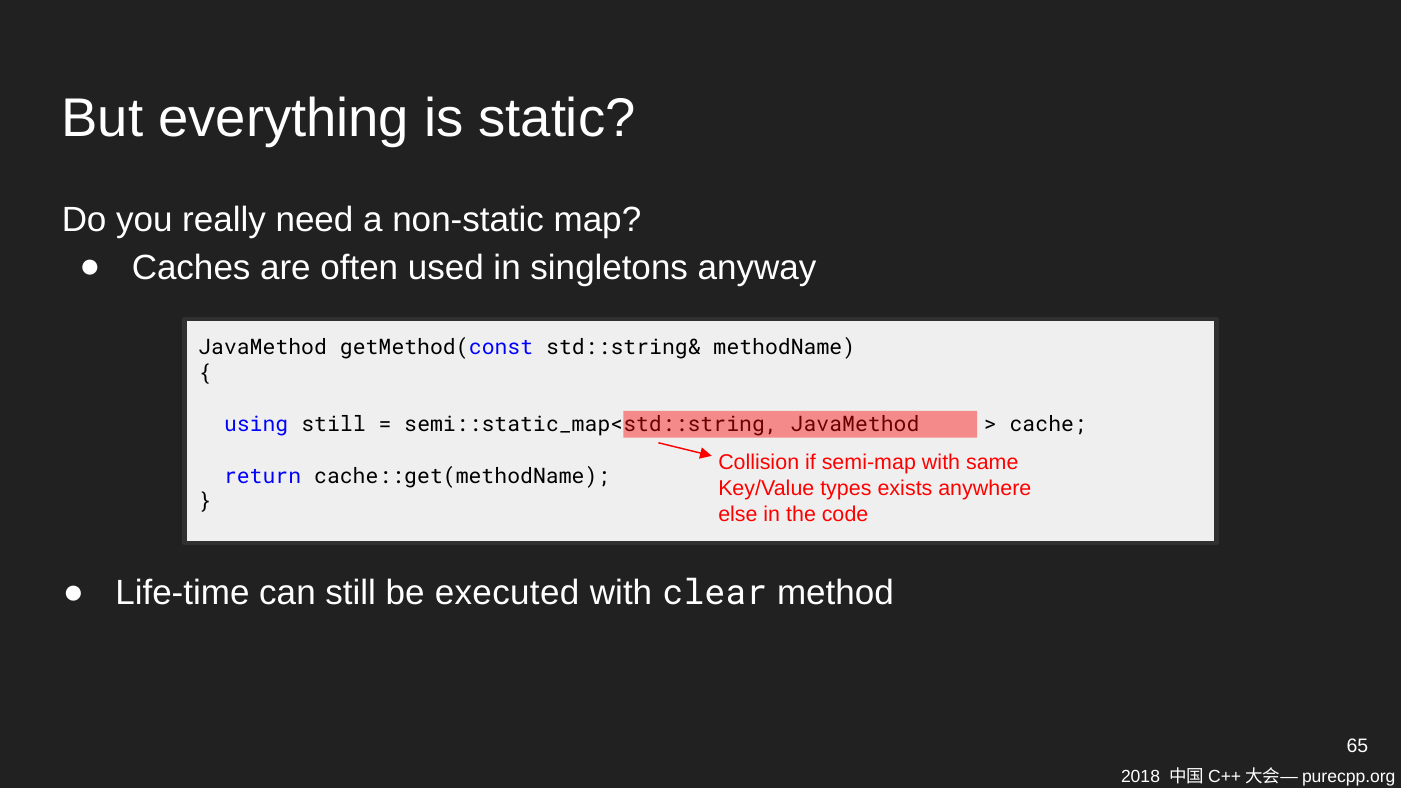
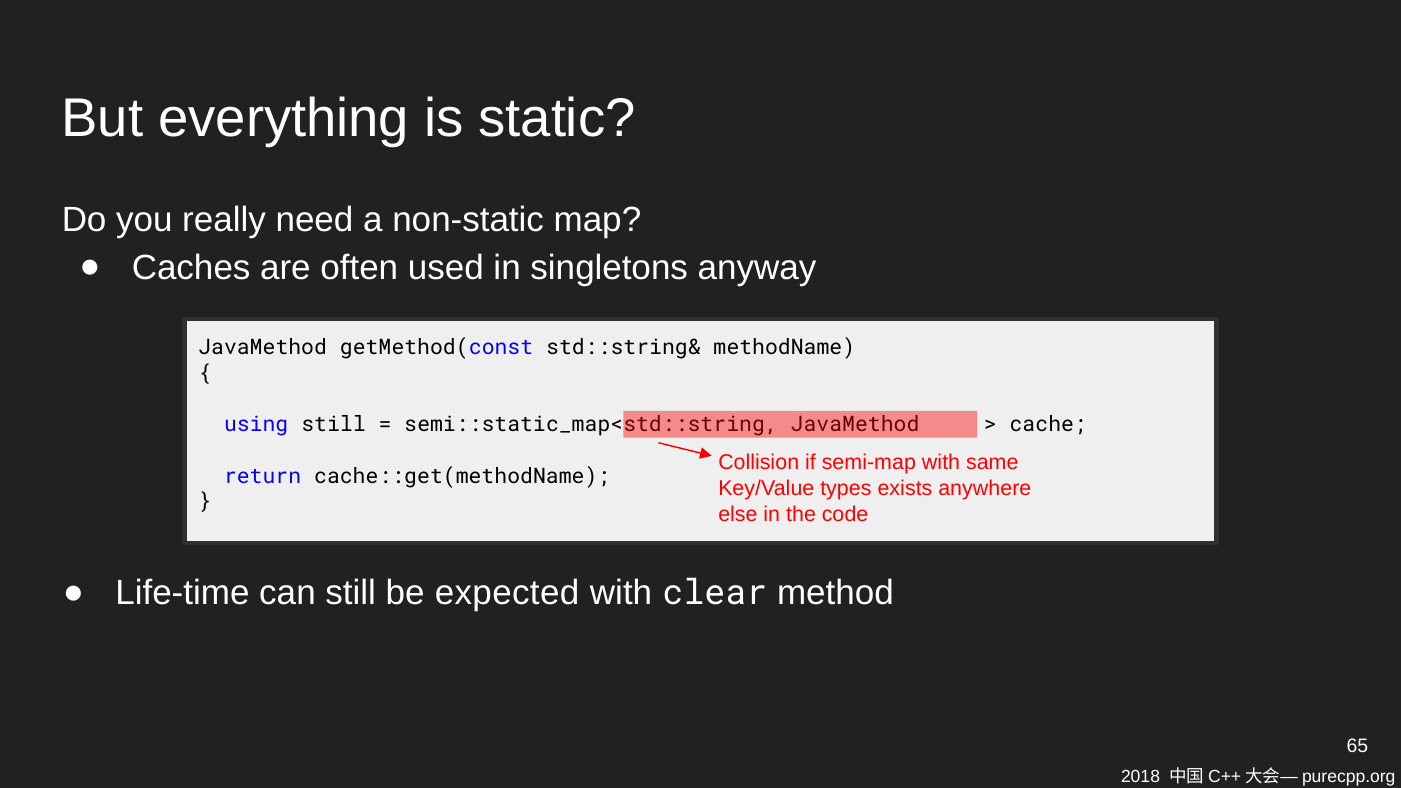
executed: executed -> expected
